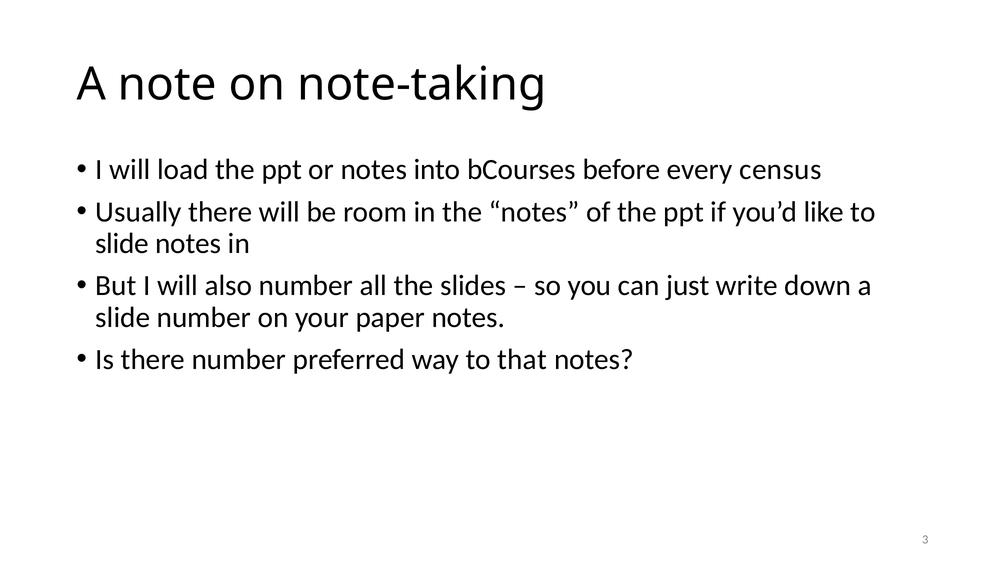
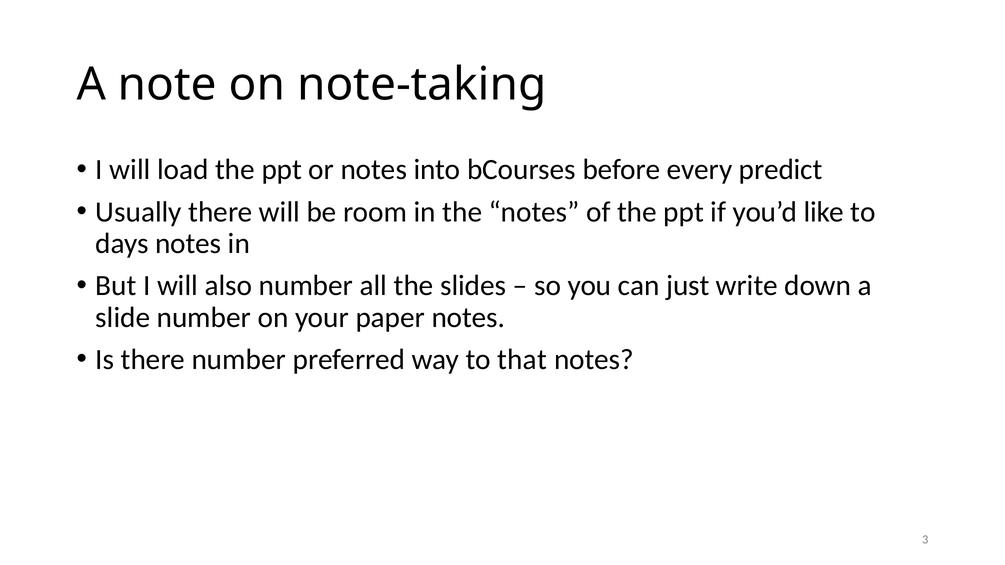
census: census -> predict
slide at (122, 244): slide -> days
